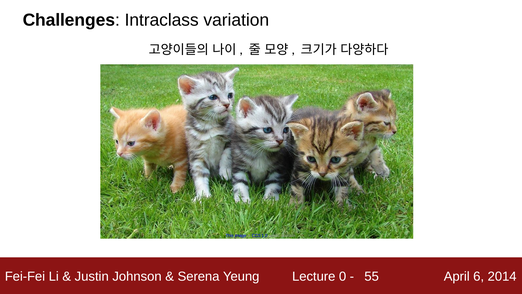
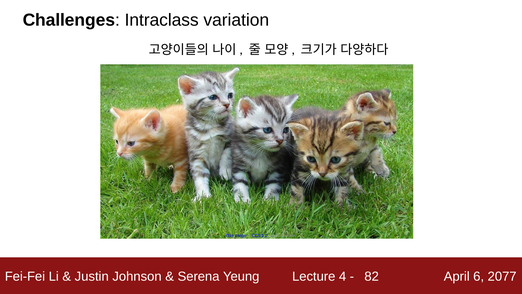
0: 0 -> 4
55: 55 -> 82
2014: 2014 -> 2077
